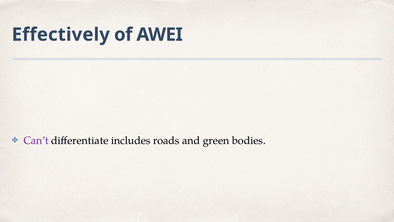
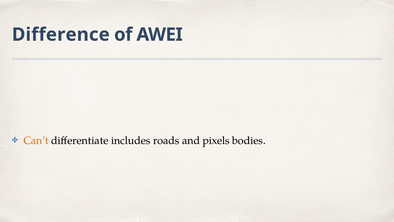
Effectively: Effectively -> Difference
Can’t colour: purple -> orange
green: green -> pixels
